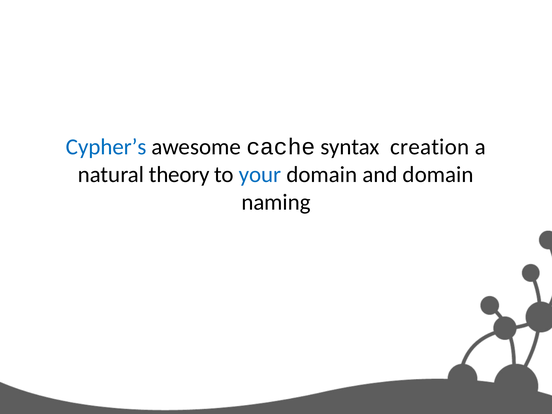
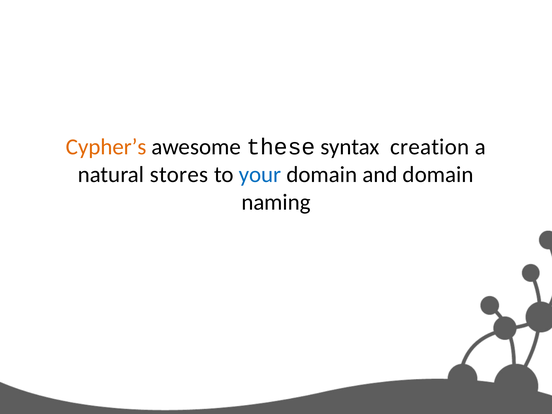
Cypher’s colour: blue -> orange
cache: cache -> these
theory: theory -> stores
